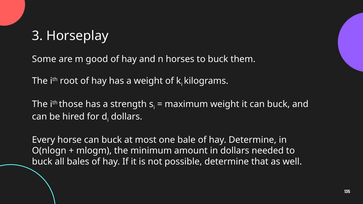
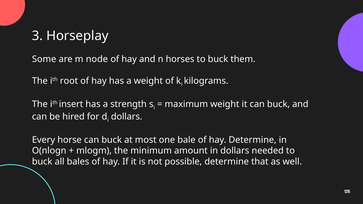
good: good -> node
those: those -> insert
